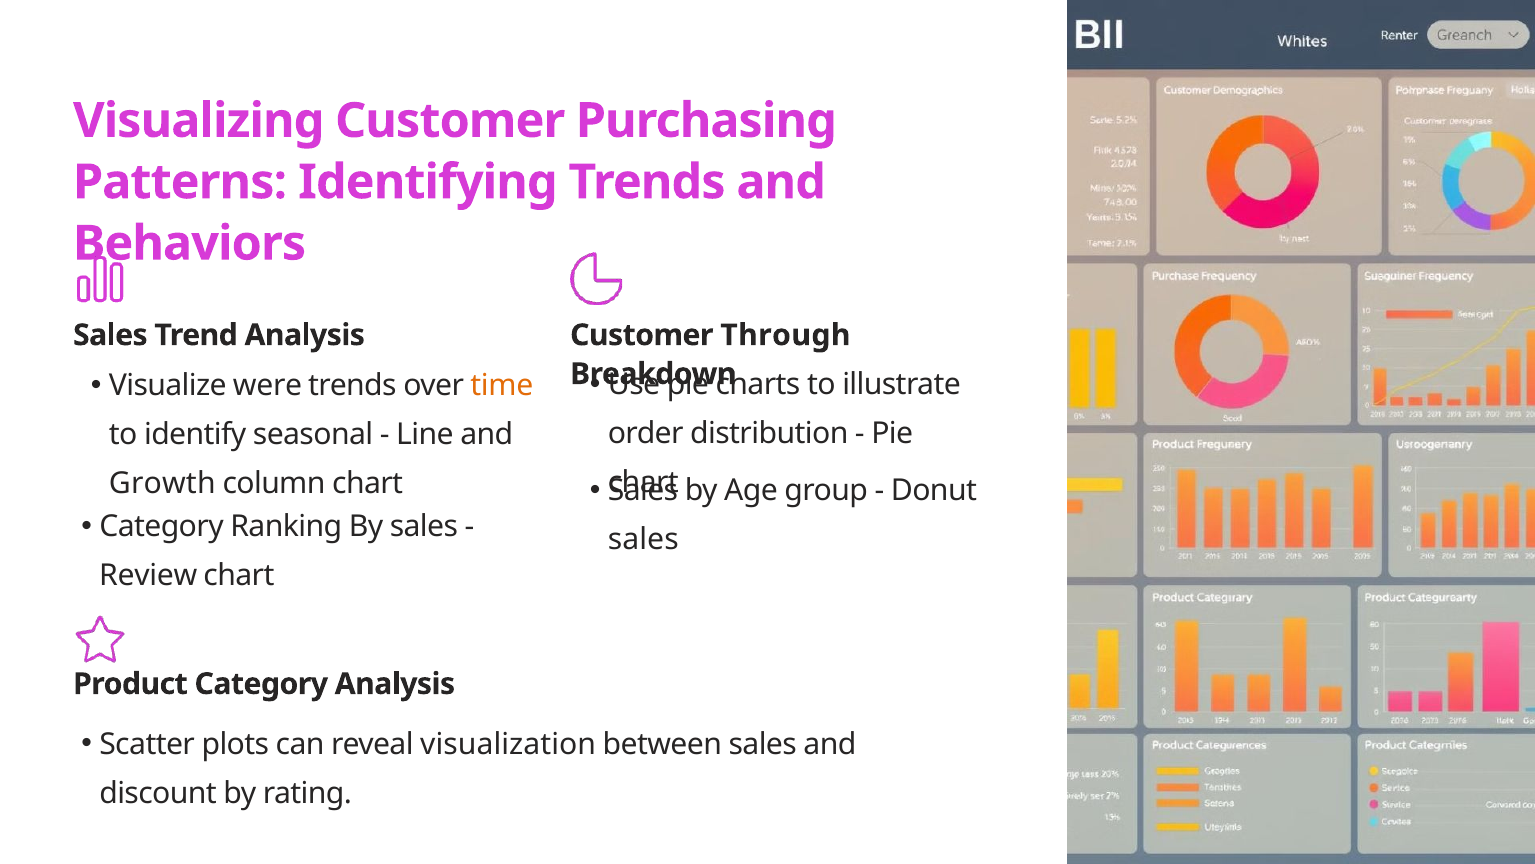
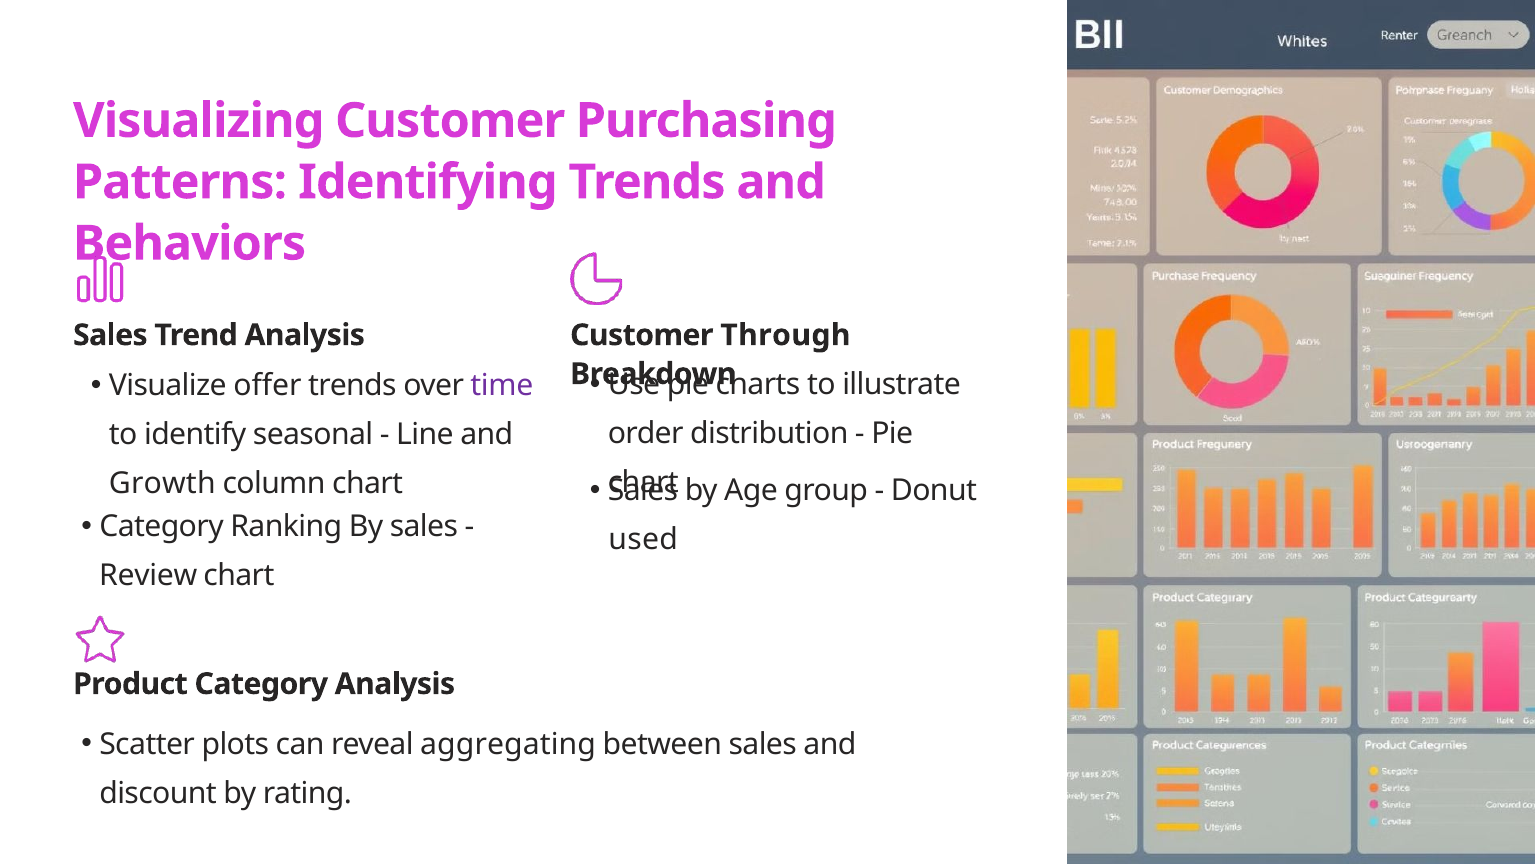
were: were -> offer
time colour: orange -> purple
sales at (643, 539): sales -> used
visualization: visualization -> aggregating
